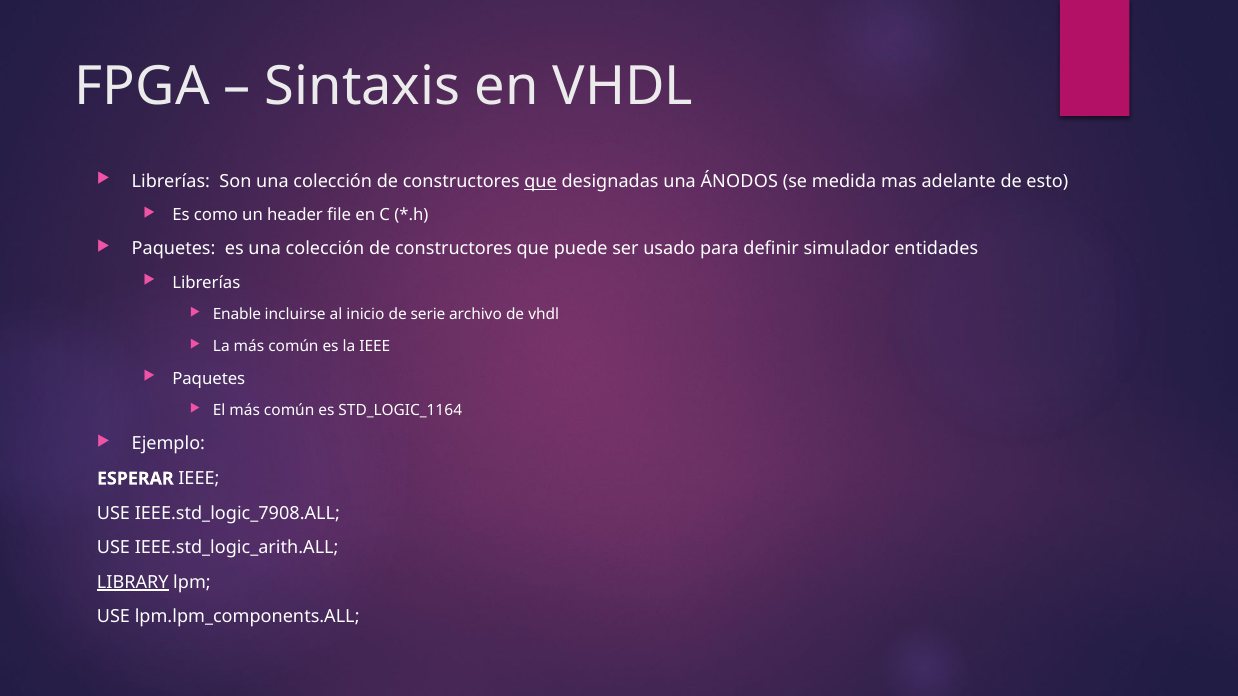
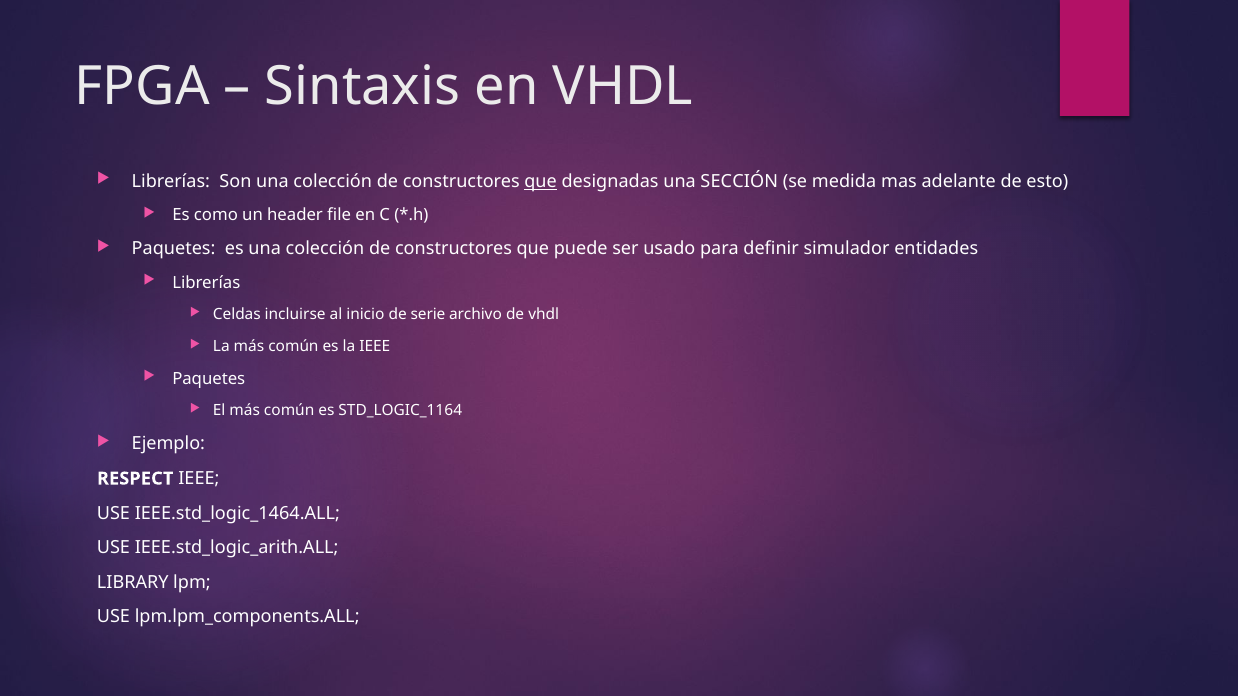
ÁNODOS: ÁNODOS -> SECCIÓN
Enable: Enable -> Celdas
ESPERAR: ESPERAR -> RESPECT
IEEE.std_logic_7908.ALL: IEEE.std_logic_7908.ALL -> IEEE.std_logic_1464.ALL
LIBRARY underline: present -> none
